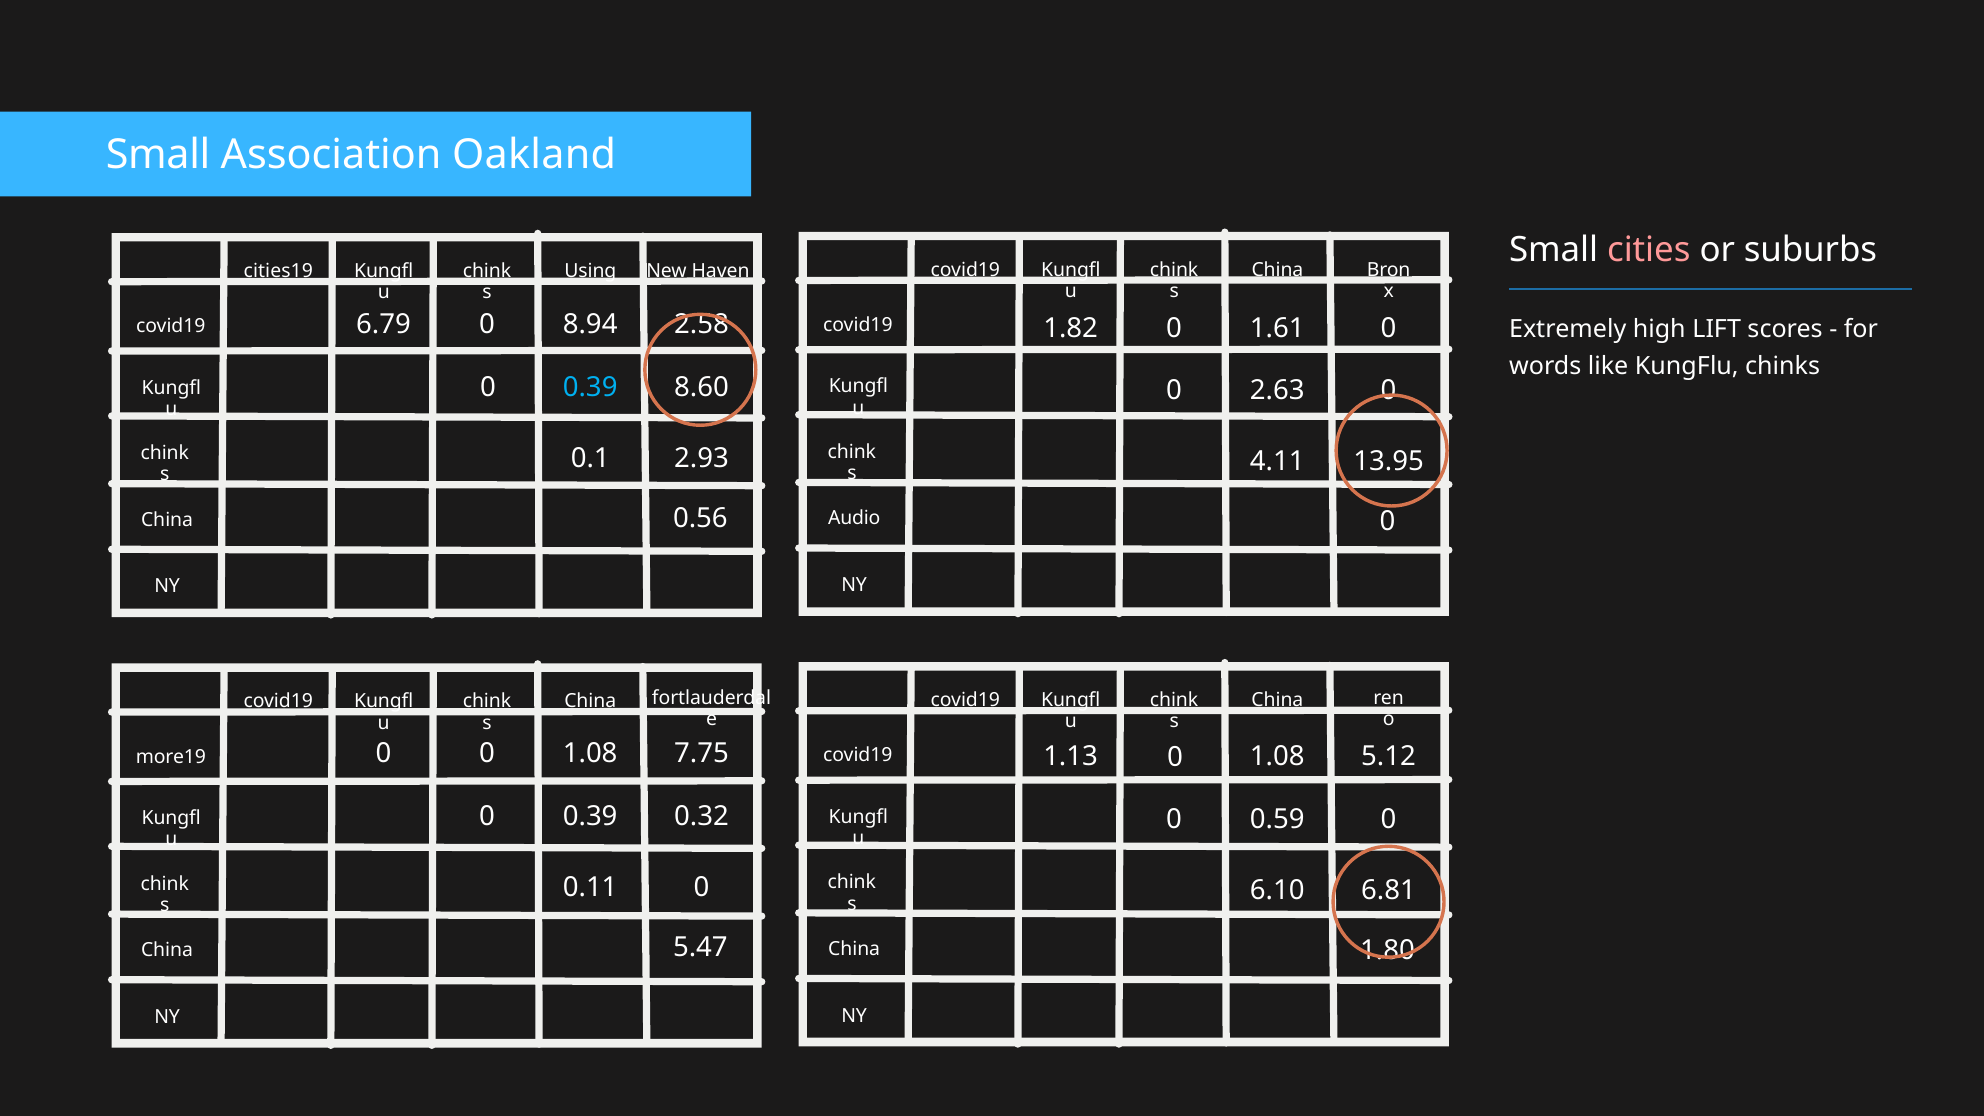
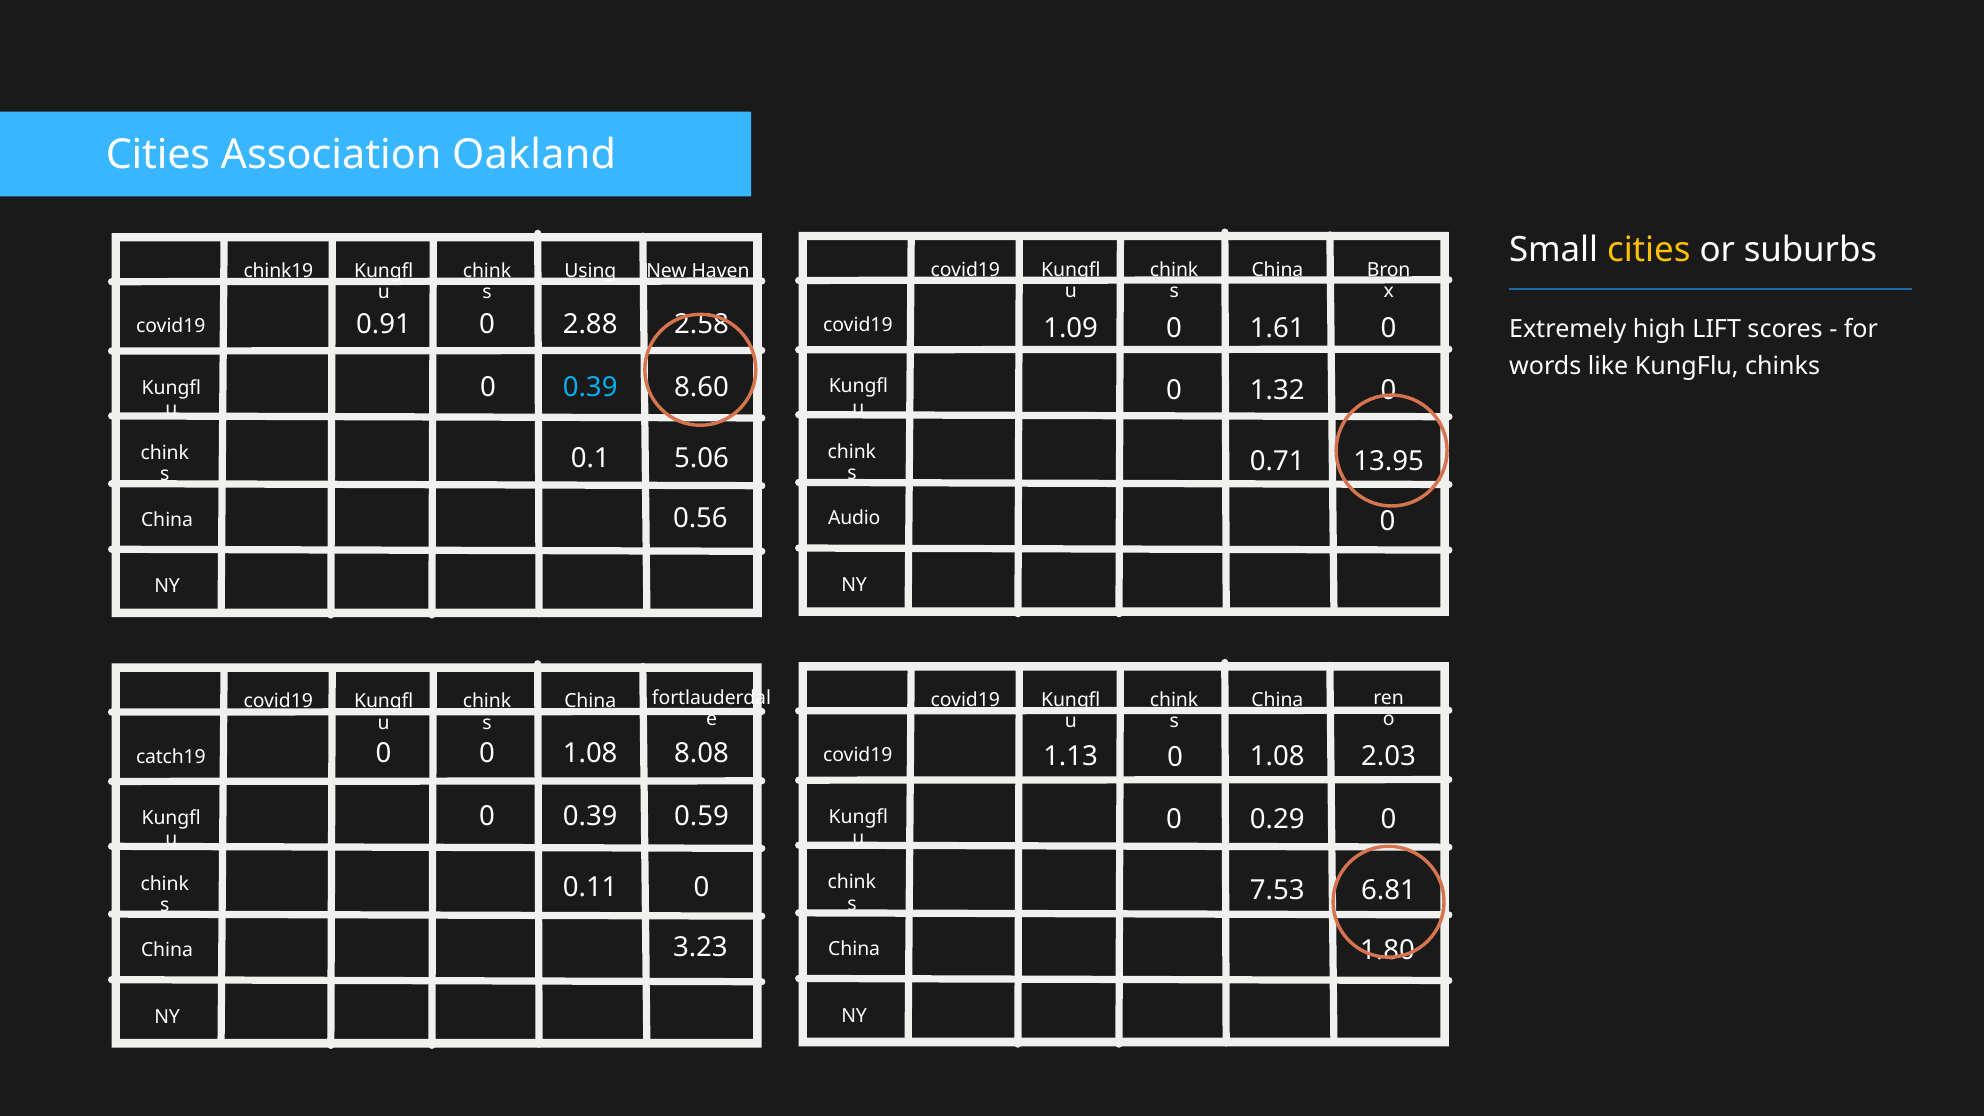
Small at (158, 155): Small -> Cities
cities at (1649, 250) colour: pink -> yellow
cities19: cities19 -> chink19
6.79: 6.79 -> 0.91
8.94: 8.94 -> 2.88
1.82: 1.82 -> 1.09
2.63: 2.63 -> 1.32
2.93: 2.93 -> 5.06
4.11: 4.11 -> 0.71
7.75: 7.75 -> 8.08
5.12: 5.12 -> 2.03
more19: more19 -> catch19
0.32: 0.32 -> 0.59
0.59: 0.59 -> 0.29
6.10: 6.10 -> 7.53
5.47: 5.47 -> 3.23
